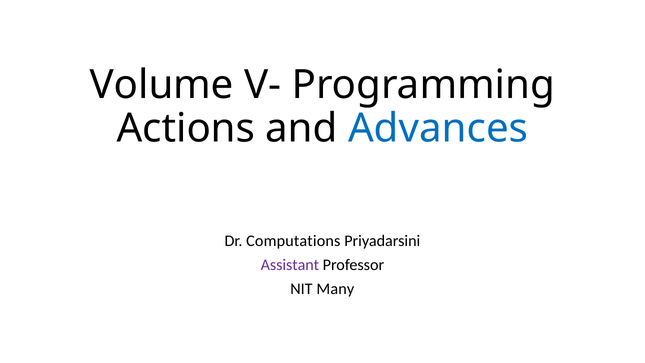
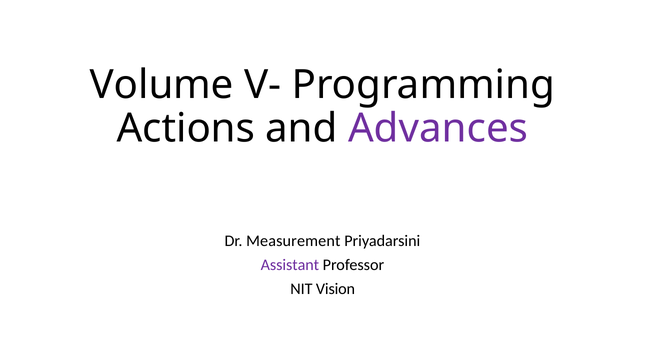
Advances colour: blue -> purple
Computations: Computations -> Measurement
Many: Many -> Vision
